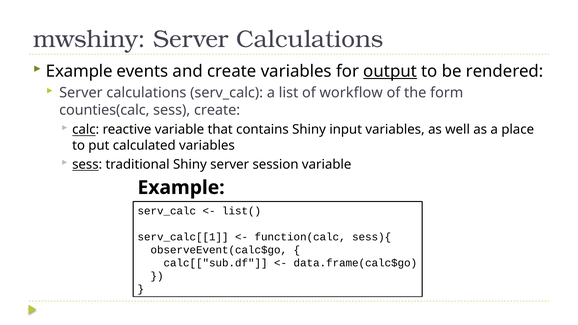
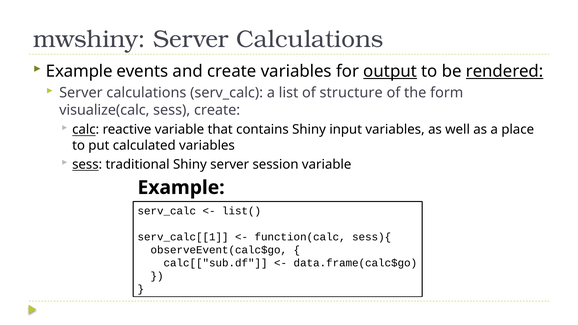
rendered underline: none -> present
workflow: workflow -> structure
counties(calc: counties(calc -> visualize(calc
